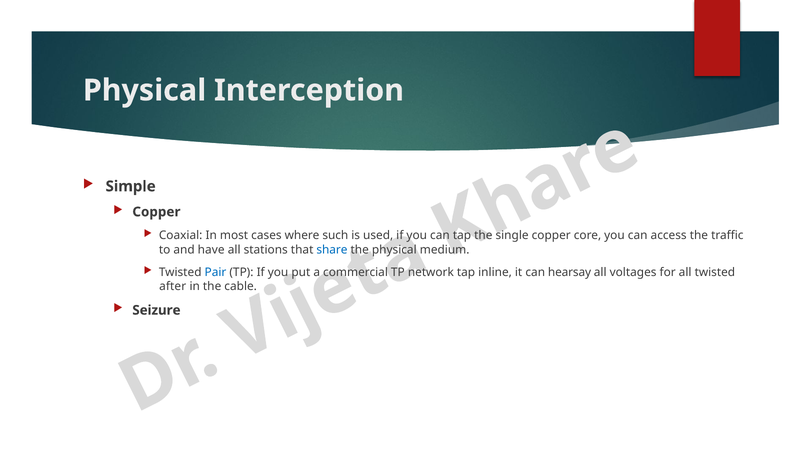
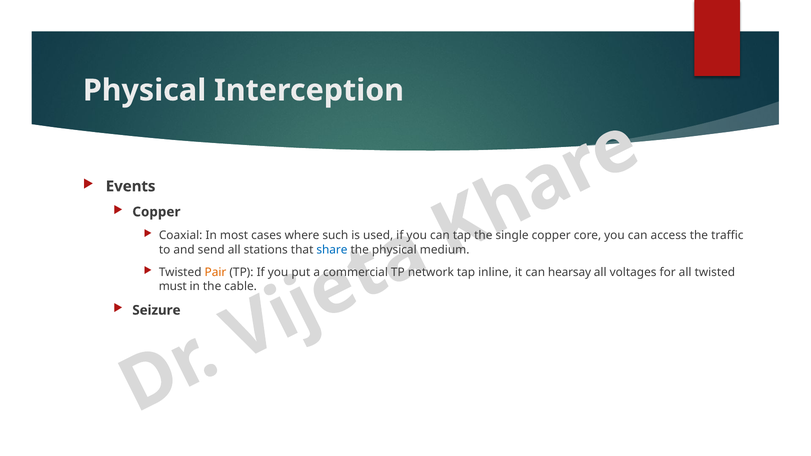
Simple: Simple -> Events
have: have -> send
Pair colour: blue -> orange
after: after -> must
